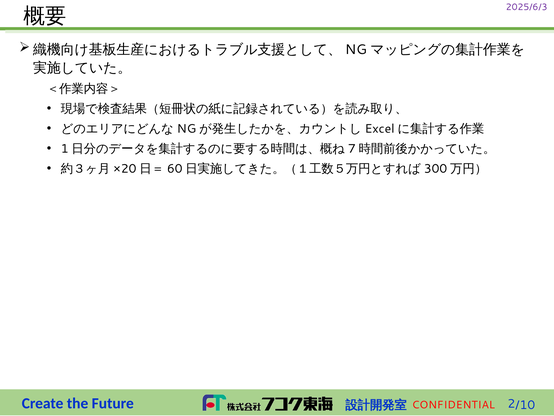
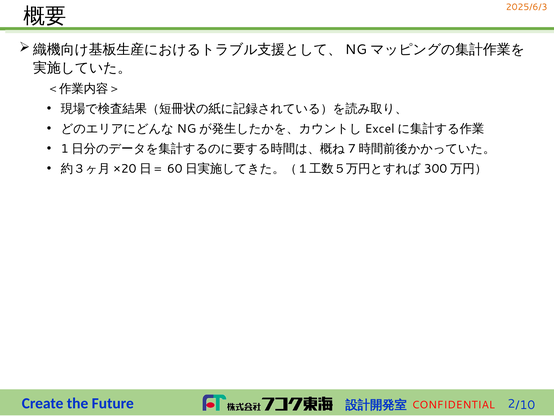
2025/6/3 colour: purple -> orange
